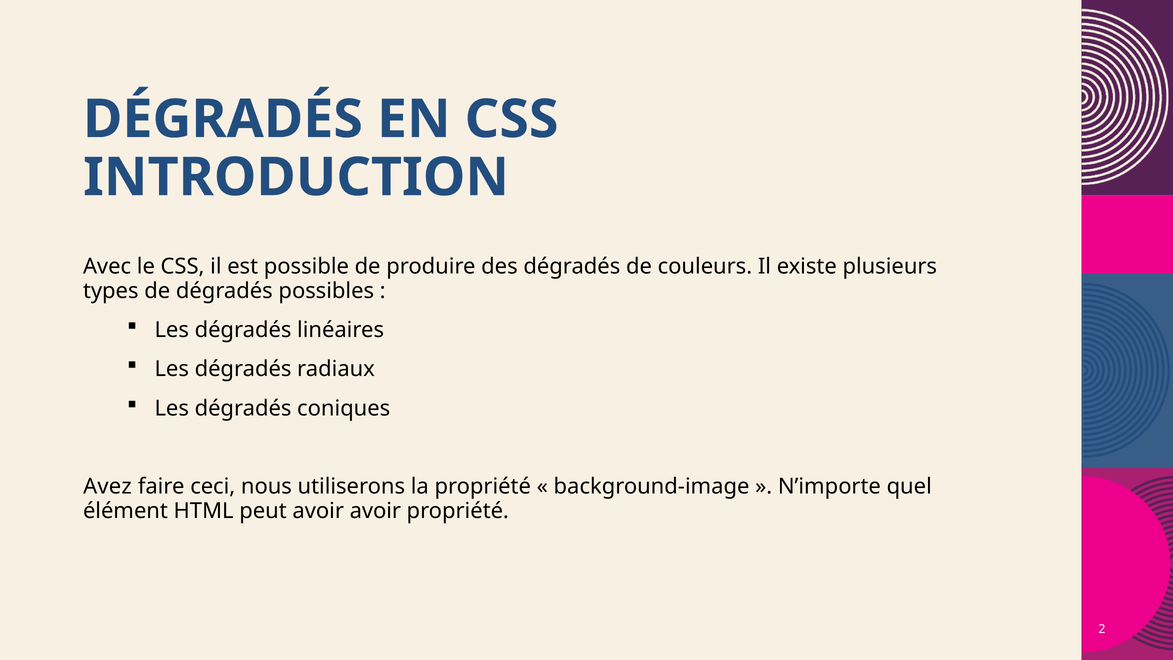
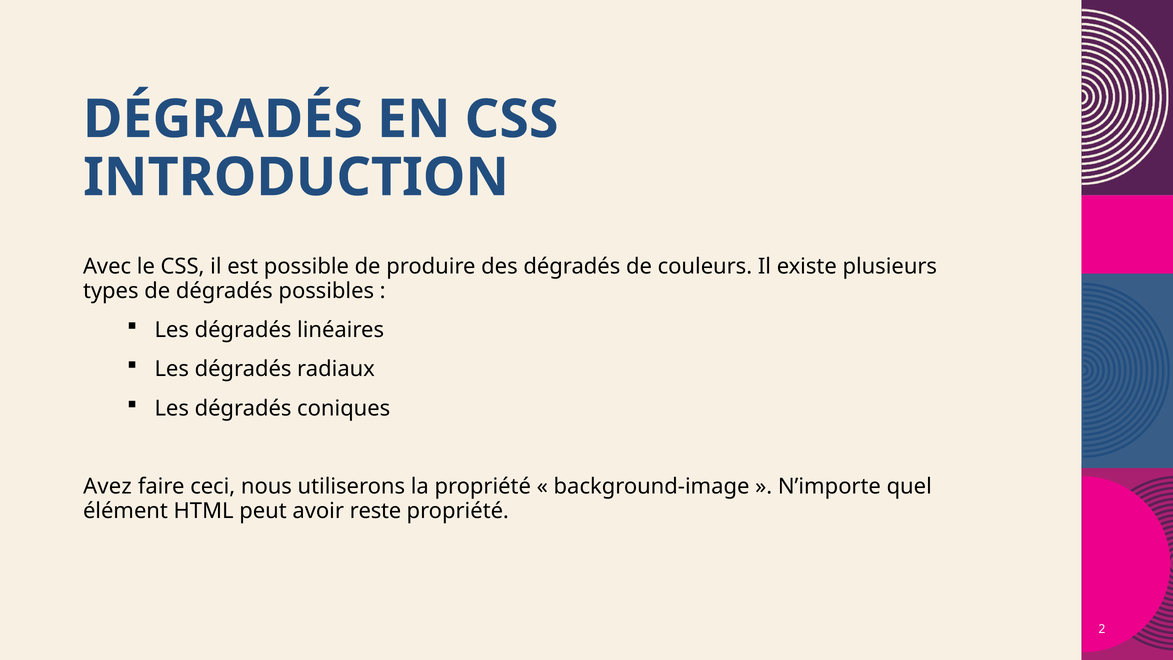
avoir avoir: avoir -> reste
